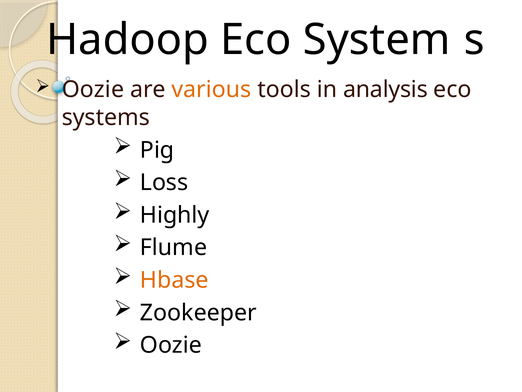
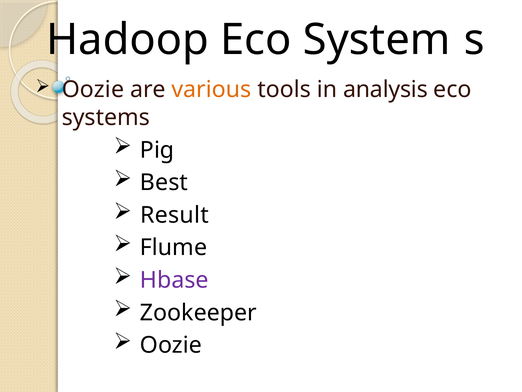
Loss: Loss -> Best
Highly: Highly -> Result
Hbase colour: orange -> purple
